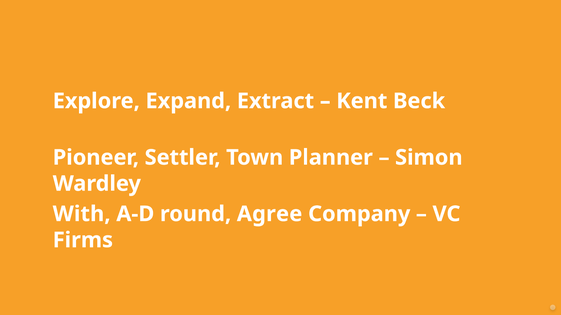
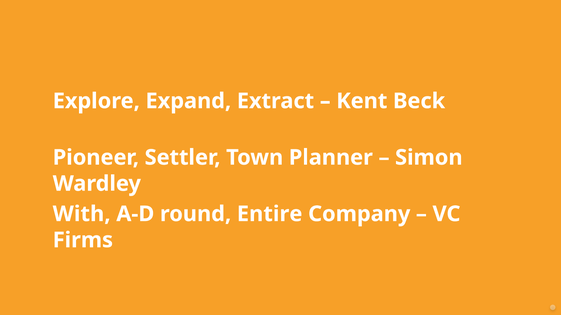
Agree: Agree -> Entire
